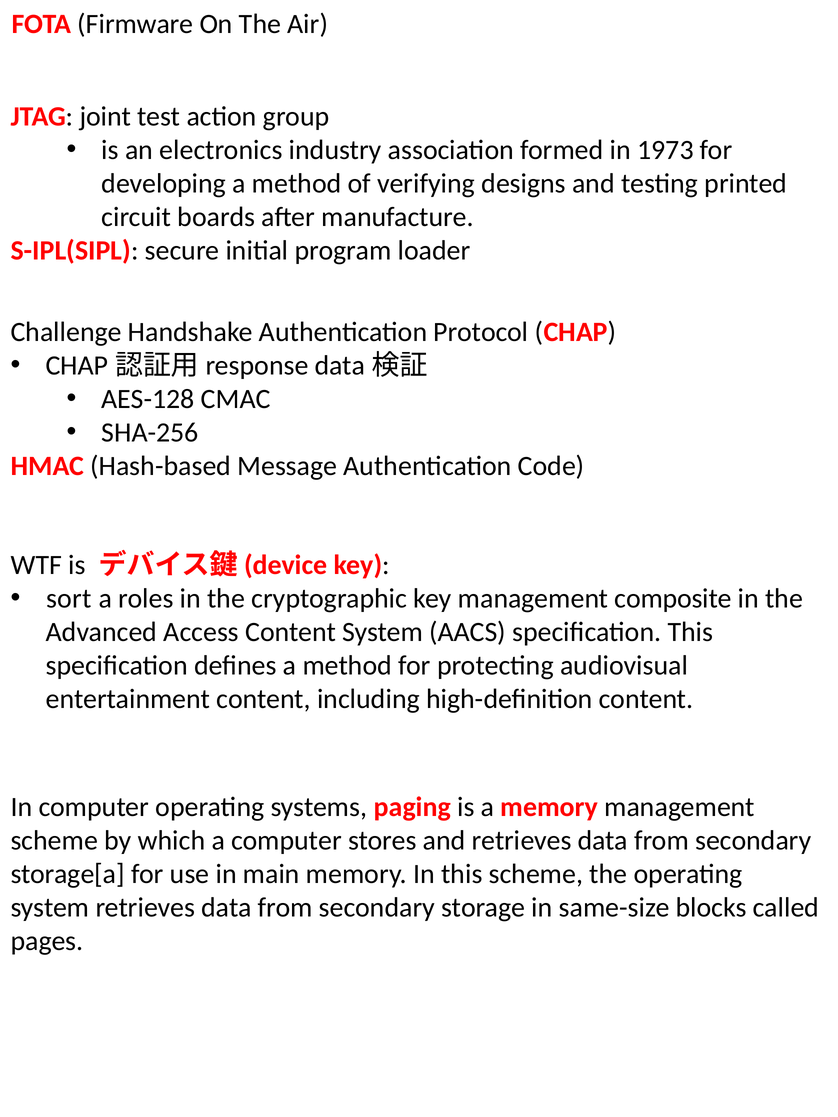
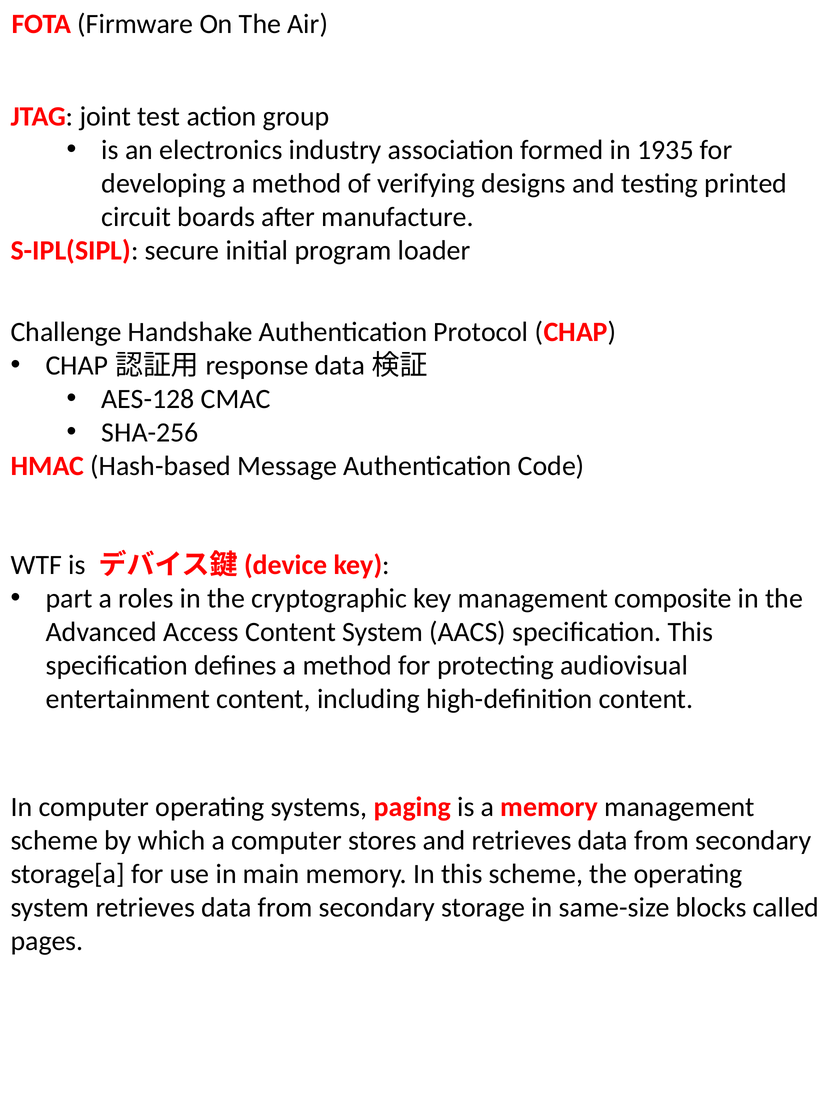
1973: 1973 -> 1935
sort: sort -> part
